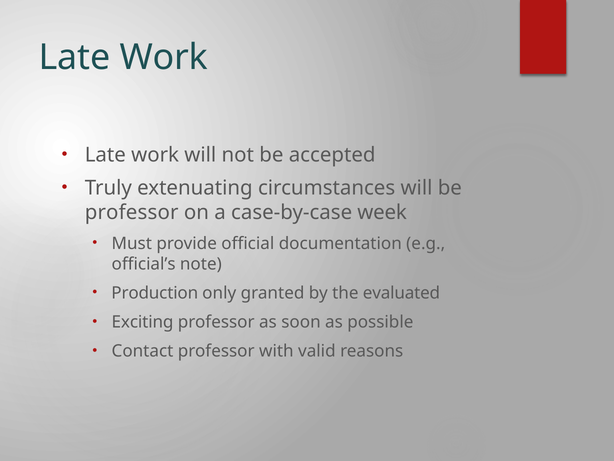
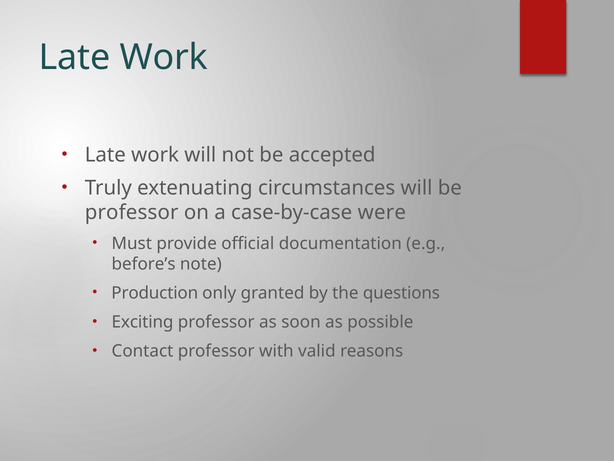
week: week -> were
official’s: official’s -> before’s
evaluated: evaluated -> questions
